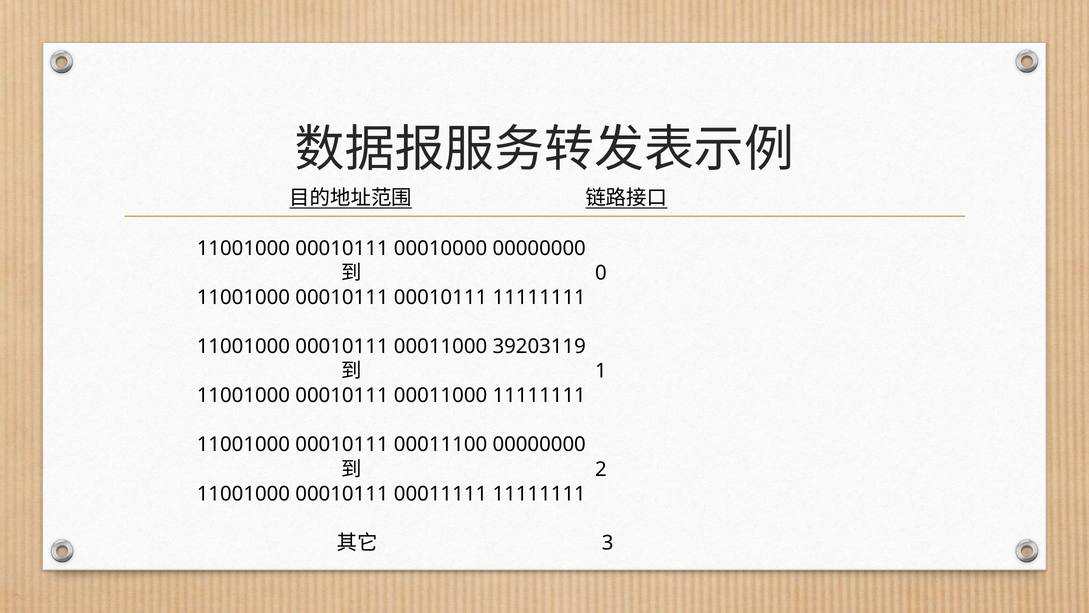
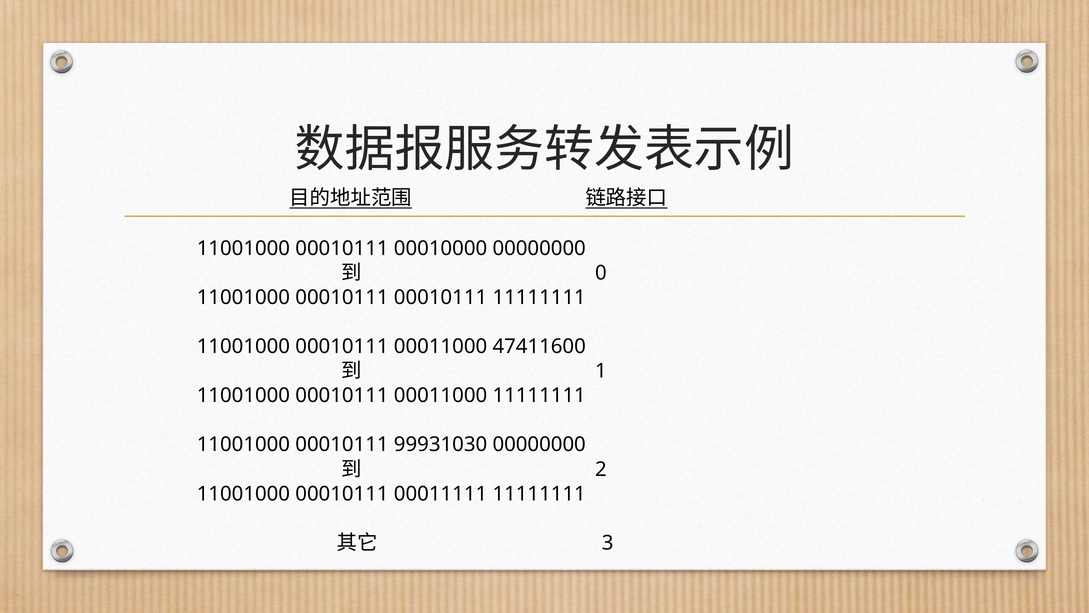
39203119: 39203119 -> 47411600
00011100: 00011100 -> 99931030
